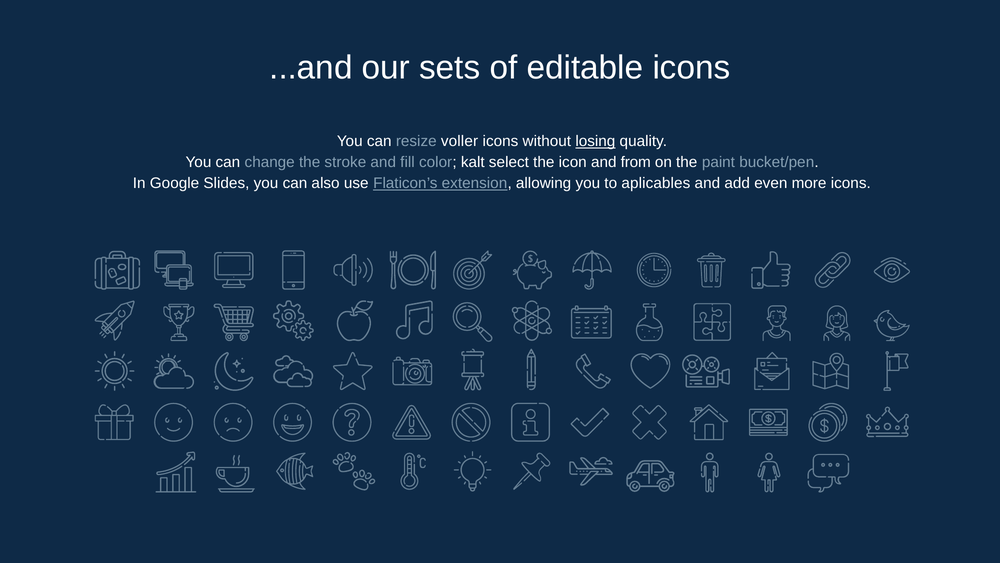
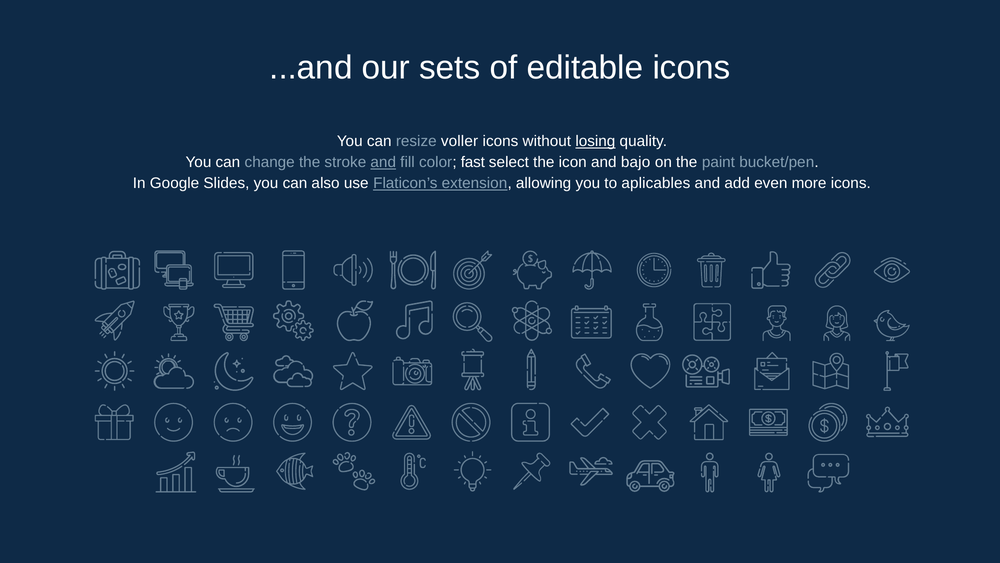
and at (383, 162) underline: none -> present
kalt: kalt -> fast
from: from -> bajo
